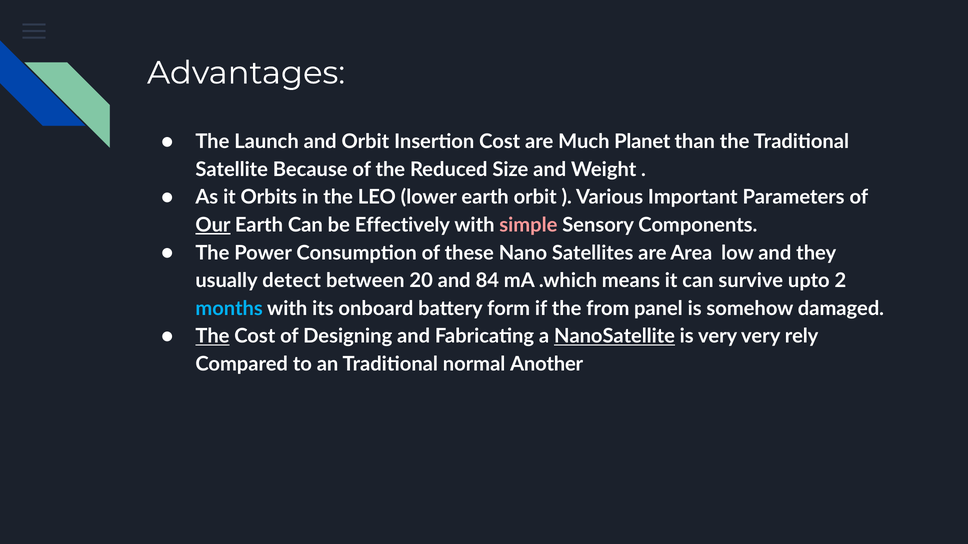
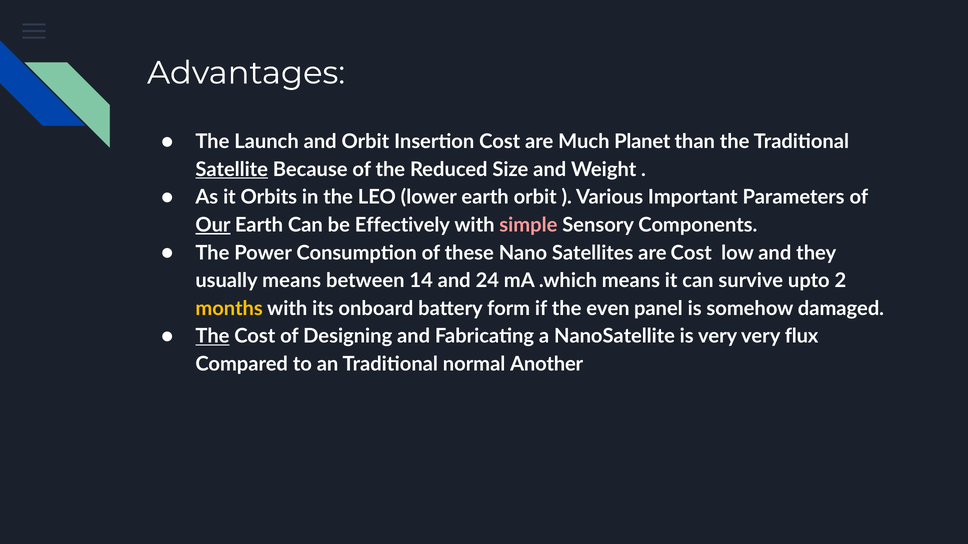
Satellite underline: none -> present
are Area: Area -> Cost
usually detect: detect -> means
20: 20 -> 14
84: 84 -> 24
months colour: light blue -> yellow
from: from -> even
NanoSatellite underline: present -> none
rely: rely -> flux
